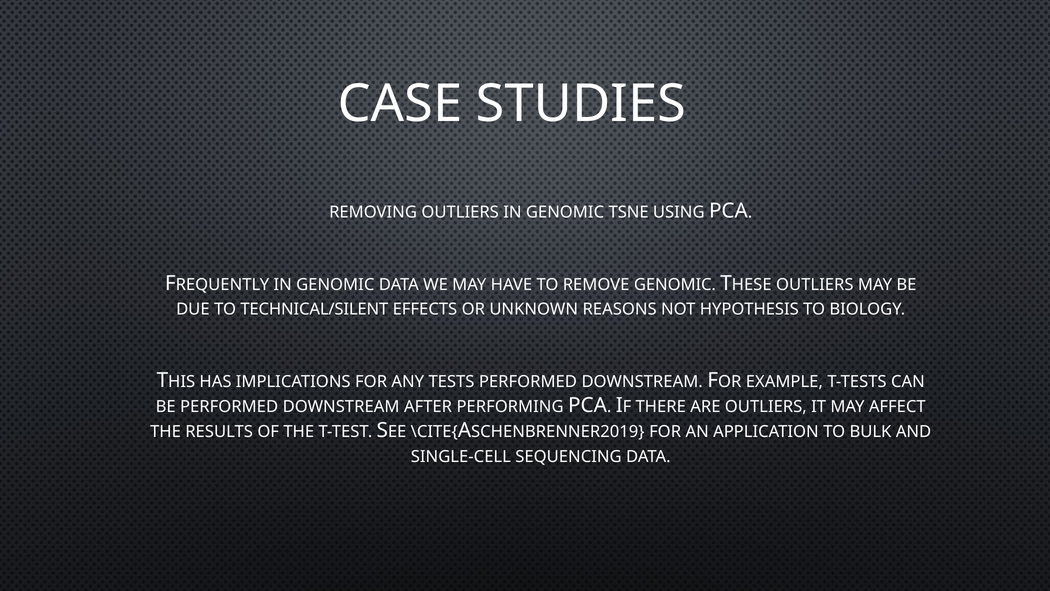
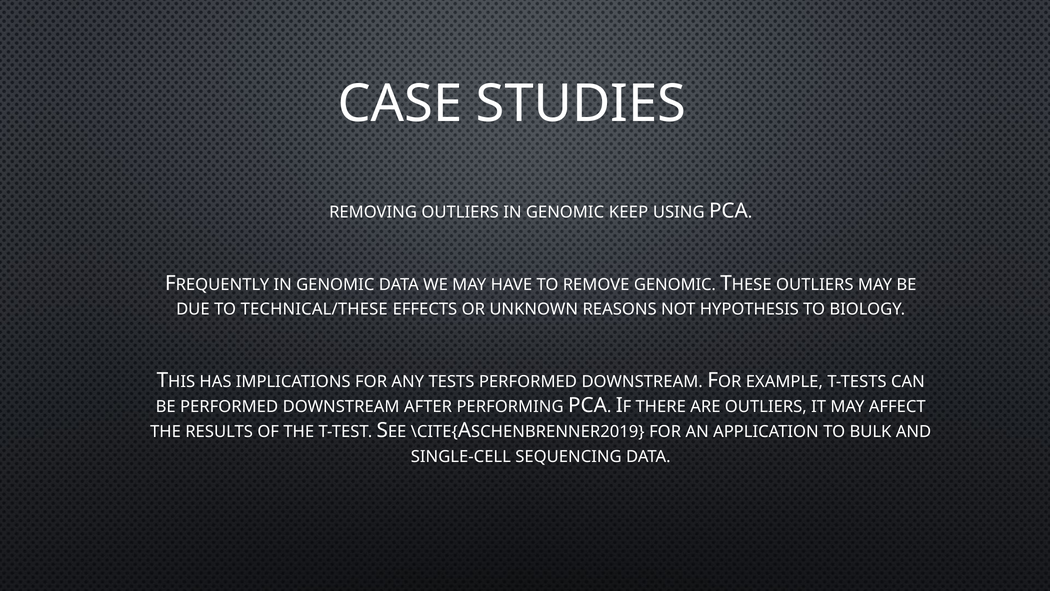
TSNE: TSNE -> KEEP
TECHNICAL/SILENT: TECHNICAL/SILENT -> TECHNICAL/THESE
